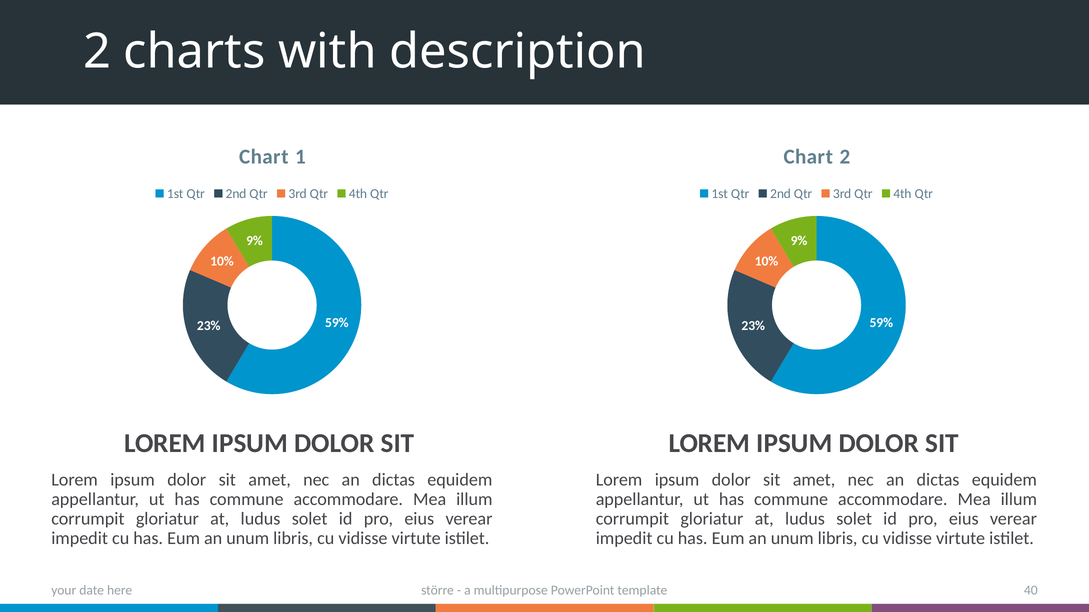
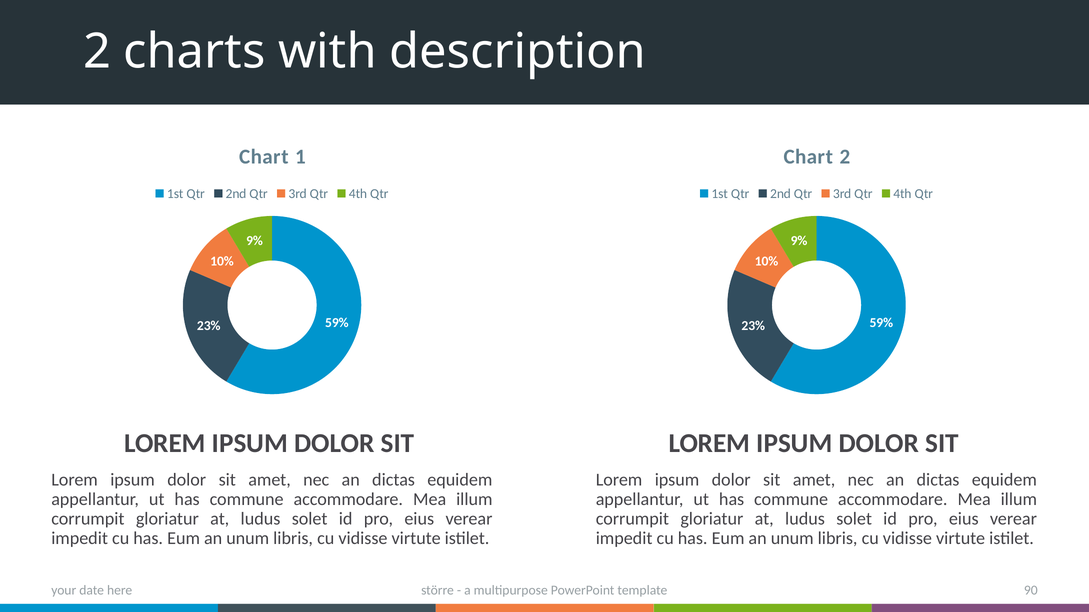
40: 40 -> 90
